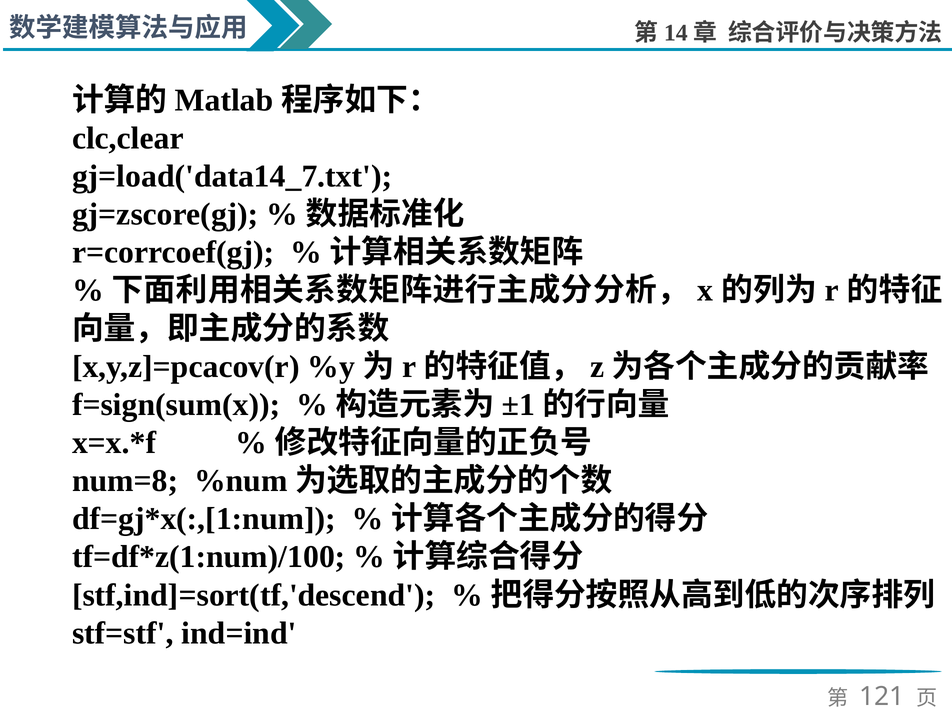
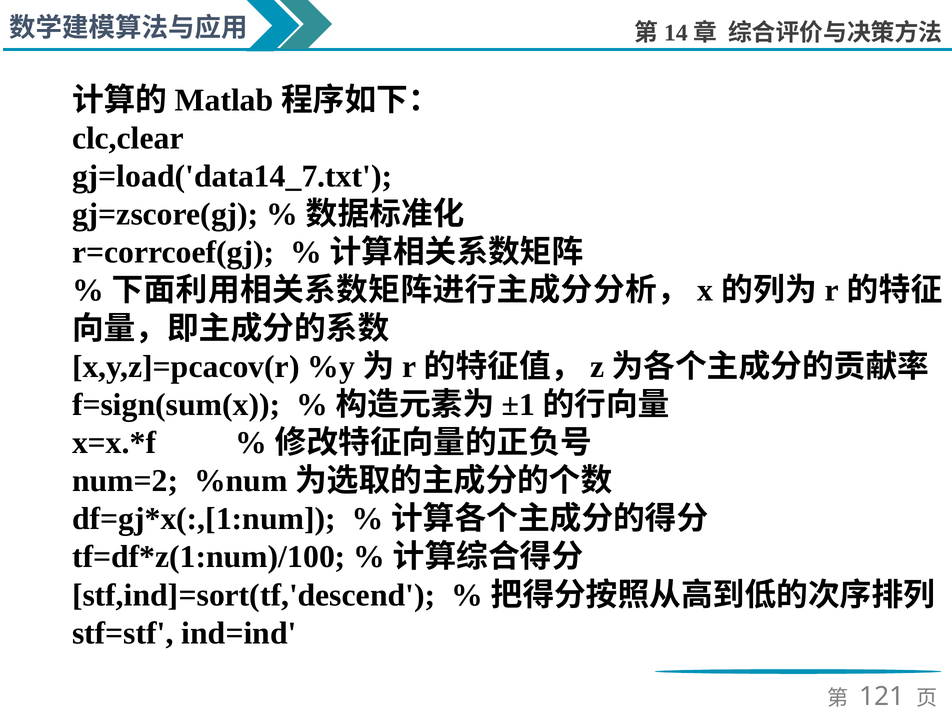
num=8: num=8 -> num=2
